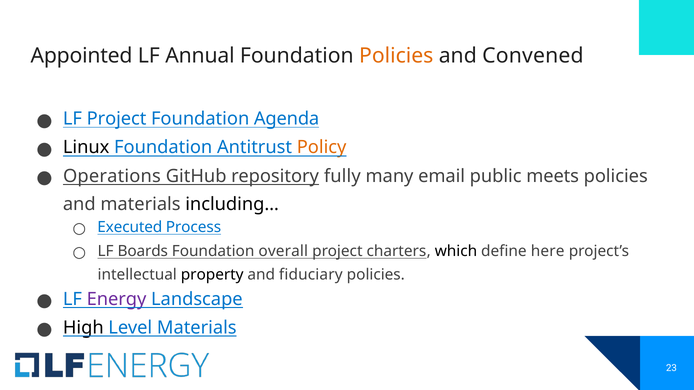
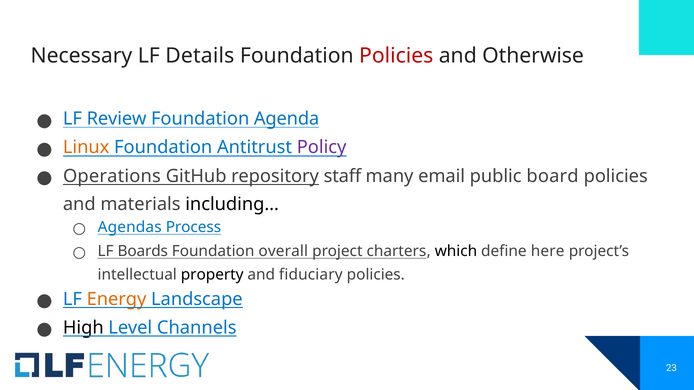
Appointed: Appointed -> Necessary
Annual: Annual -> Details
Policies at (396, 56) colour: orange -> red
Convened: Convened -> Otherwise
LF Project: Project -> Review
Linux colour: black -> orange
Policy colour: orange -> purple
fully: fully -> staff
meets: meets -> board
Executed: Executed -> Agendas
Energy colour: purple -> orange
Level Materials: Materials -> Channels
